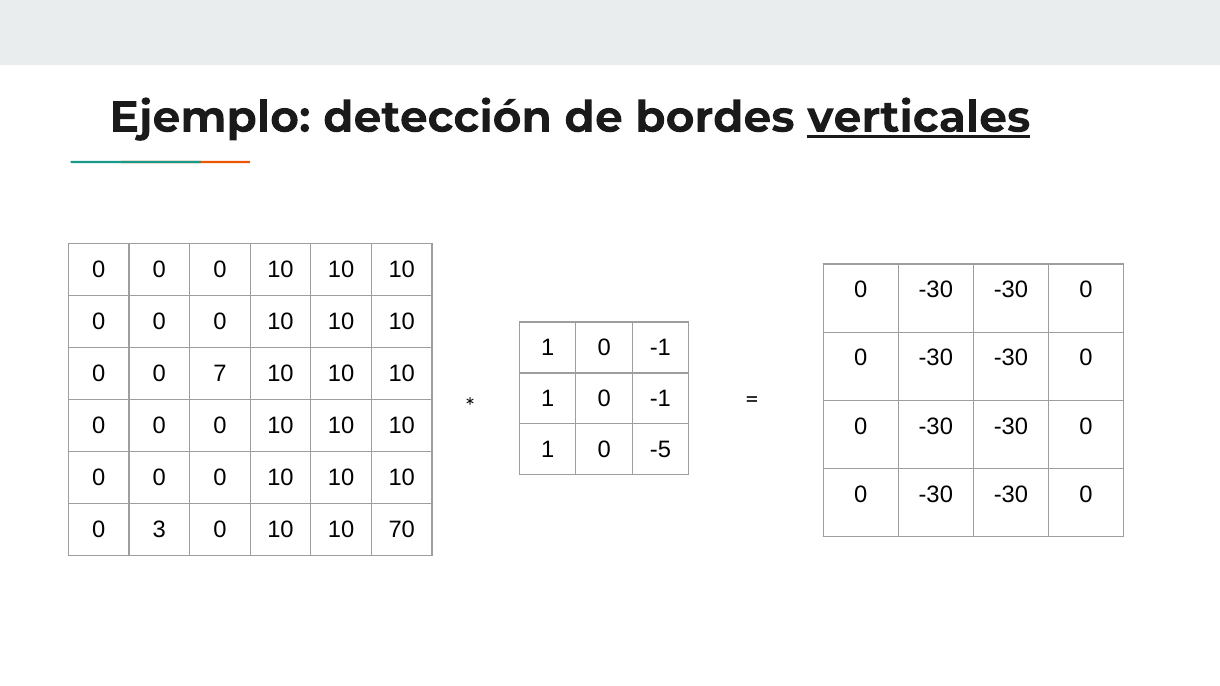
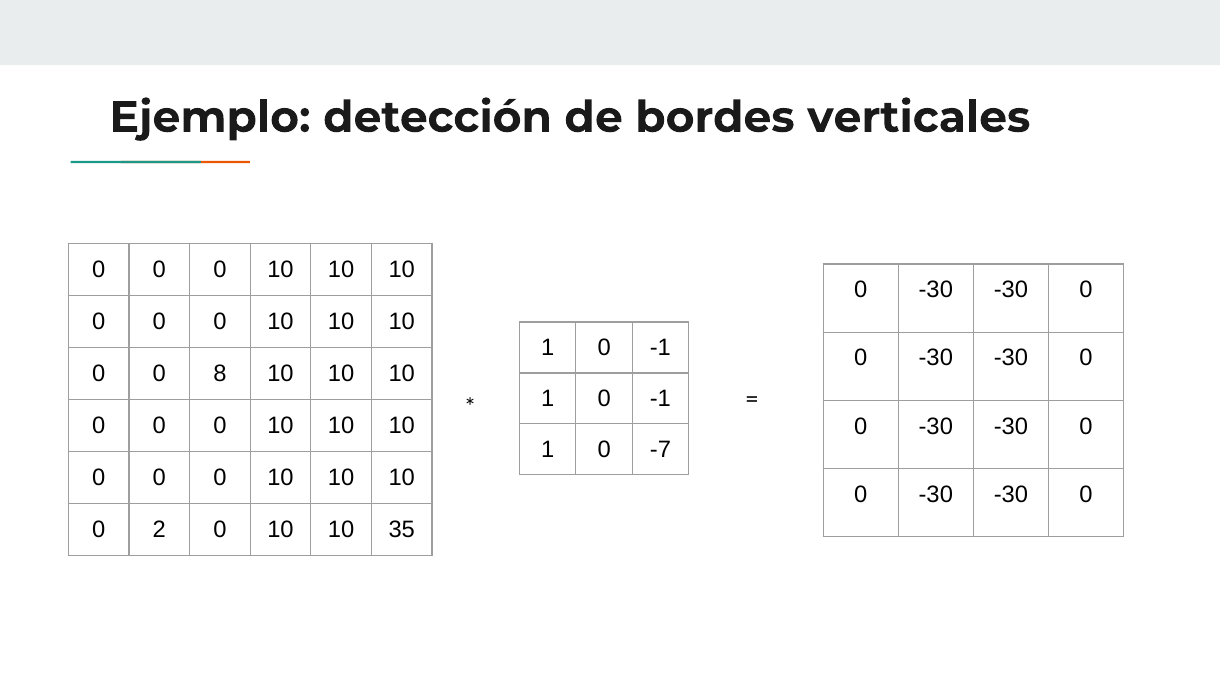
verticales underline: present -> none
7: 7 -> 8
-5: -5 -> -7
3: 3 -> 2
70: 70 -> 35
